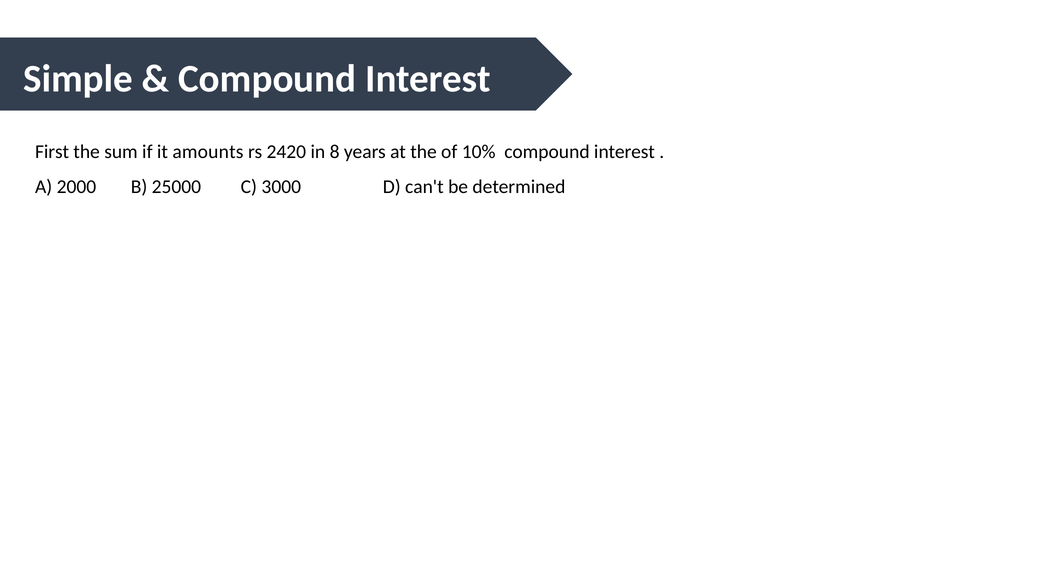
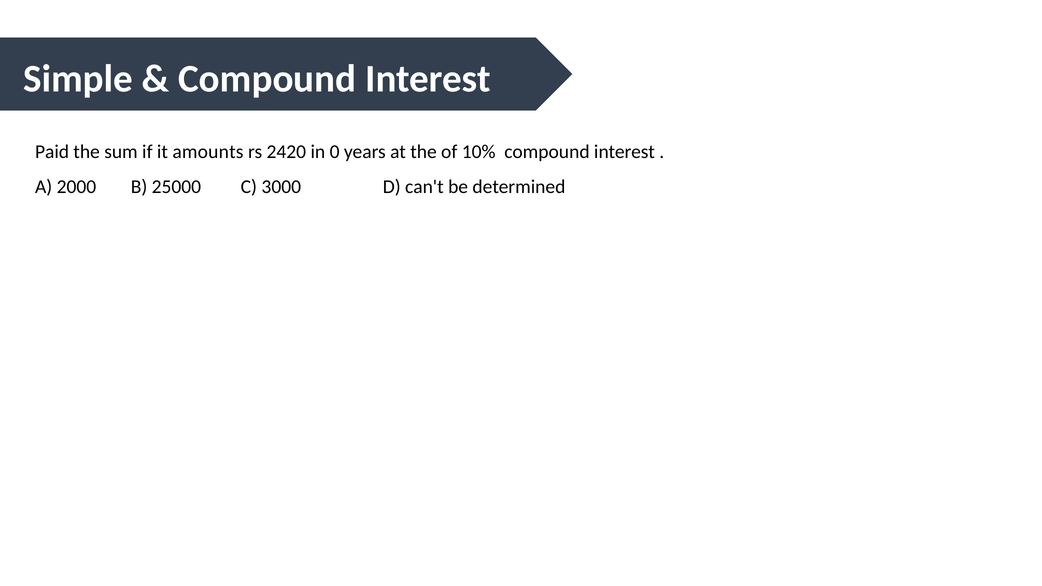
First: First -> Paid
8: 8 -> 0
